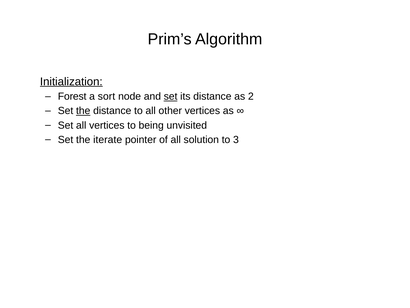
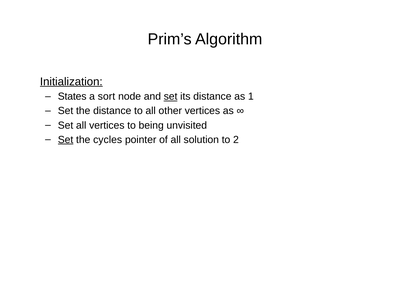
Forest: Forest -> States
2: 2 -> 1
the at (83, 111) underline: present -> none
Set at (66, 139) underline: none -> present
iterate: iterate -> cycles
3: 3 -> 2
